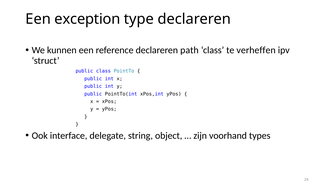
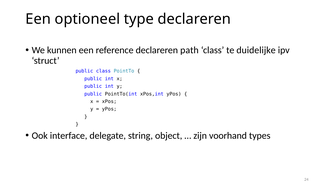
exception: exception -> optioneel
verheffen: verheffen -> duidelijke
